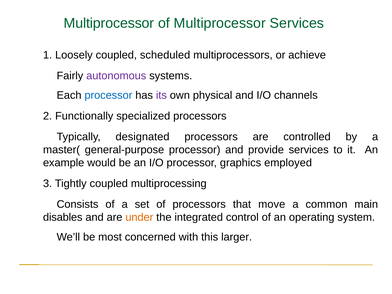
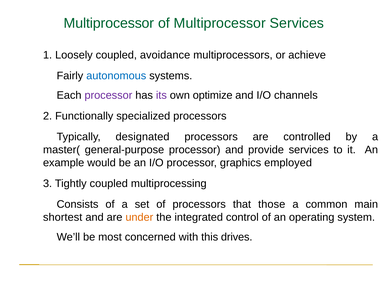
scheduled: scheduled -> avoidance
autonomous colour: purple -> blue
processor at (108, 95) colour: blue -> purple
physical: physical -> optimize
move: move -> those
disables: disables -> shortest
larger: larger -> drives
